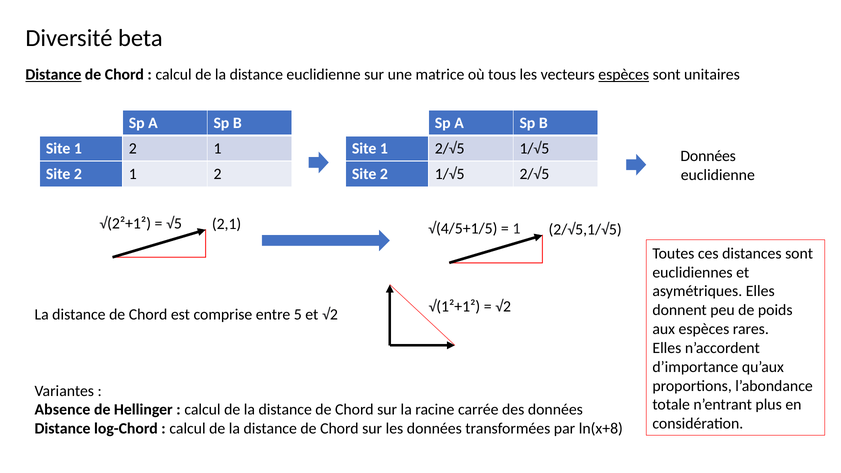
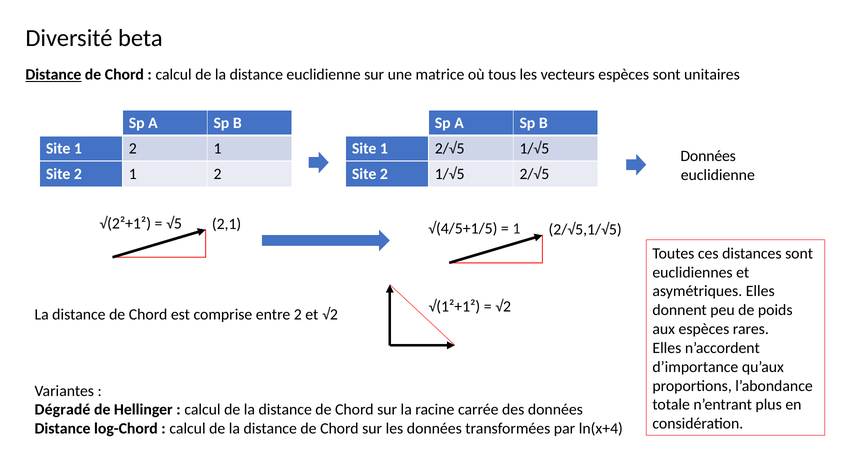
espèces at (624, 75) underline: present -> none
entre 5: 5 -> 2
Absence: Absence -> Dégradé
ln(x+8: ln(x+8 -> ln(x+4
